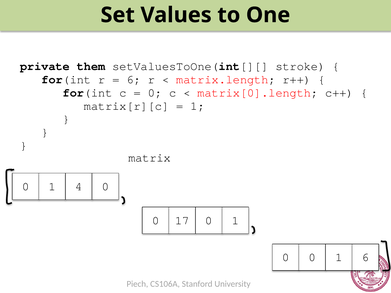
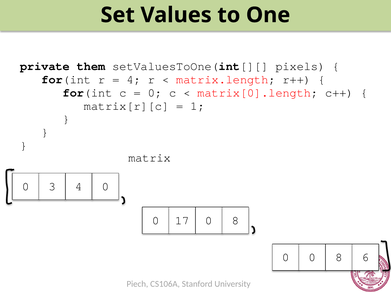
stroke: stroke -> pixels
6 at (134, 80): 6 -> 4
1 at (52, 187): 1 -> 3
17 0 1: 1 -> 8
0 0 1: 1 -> 8
